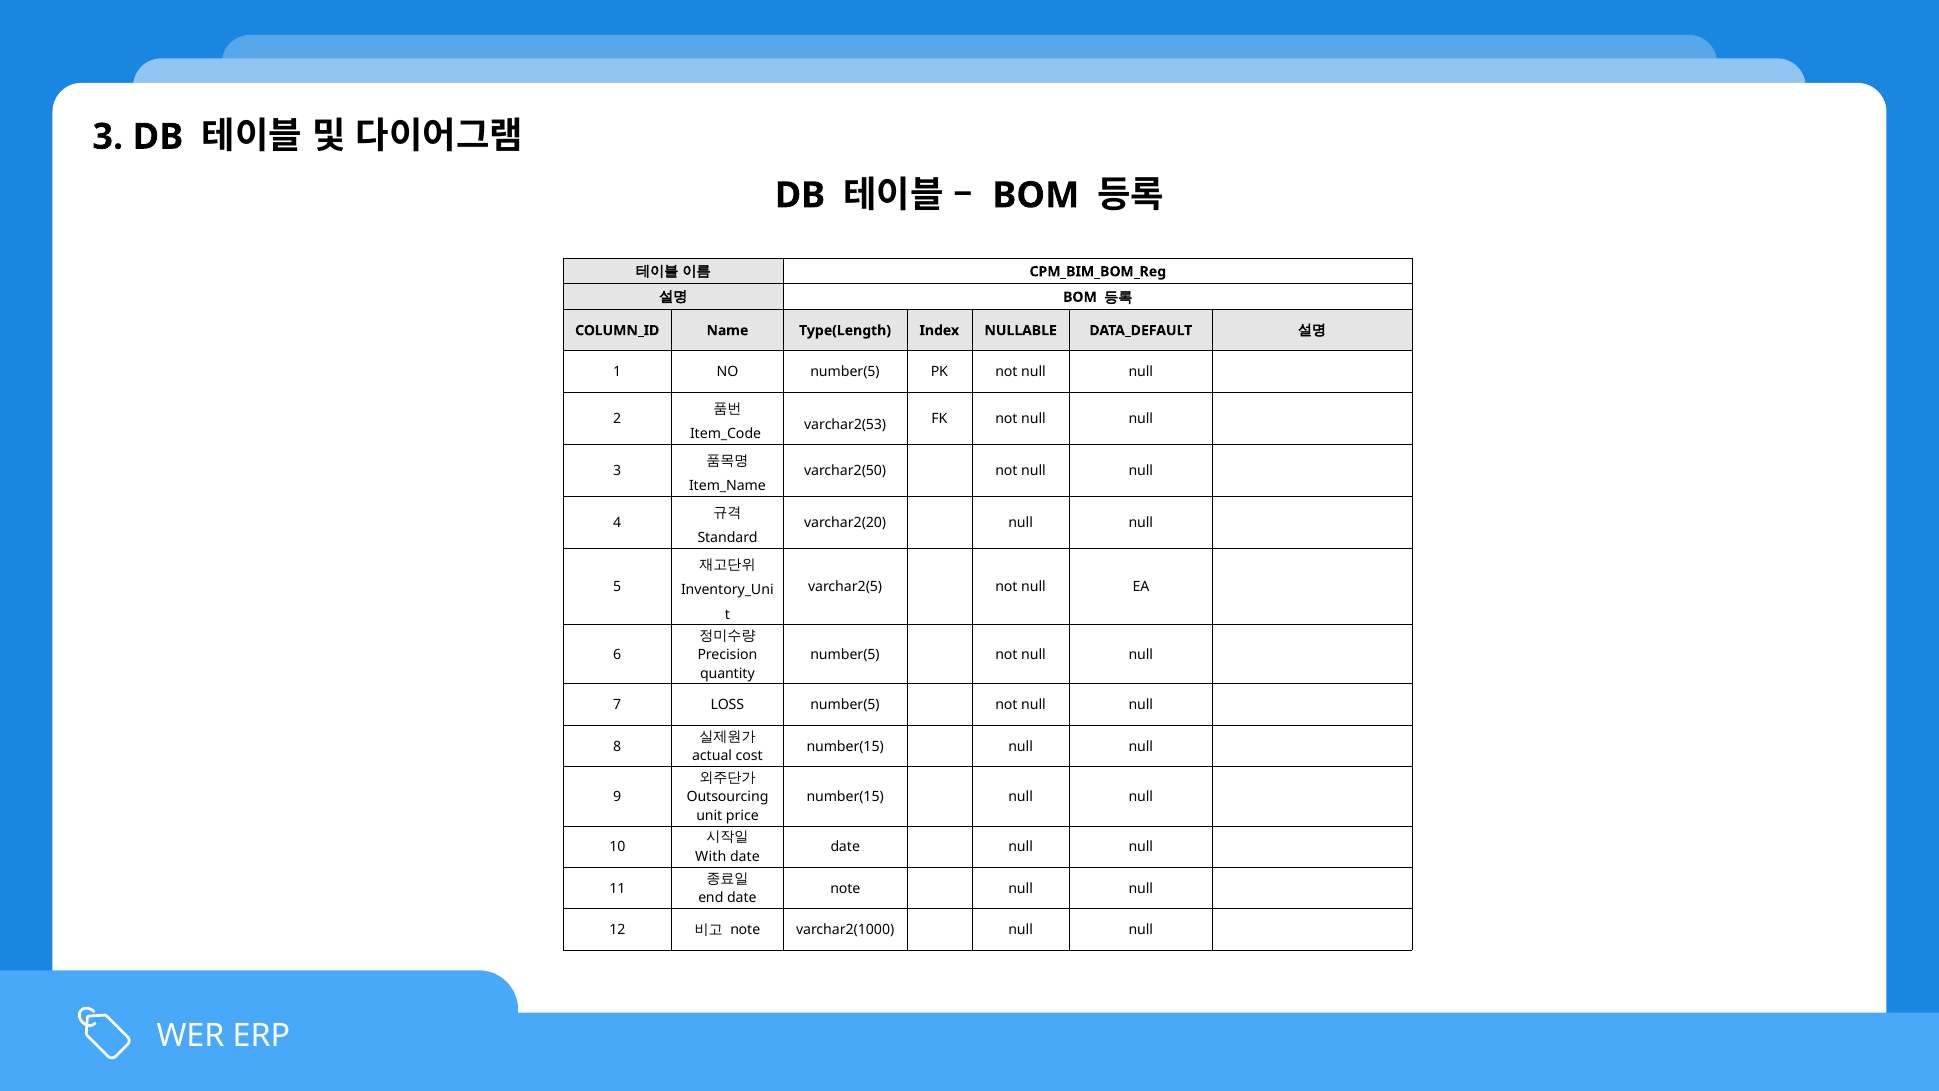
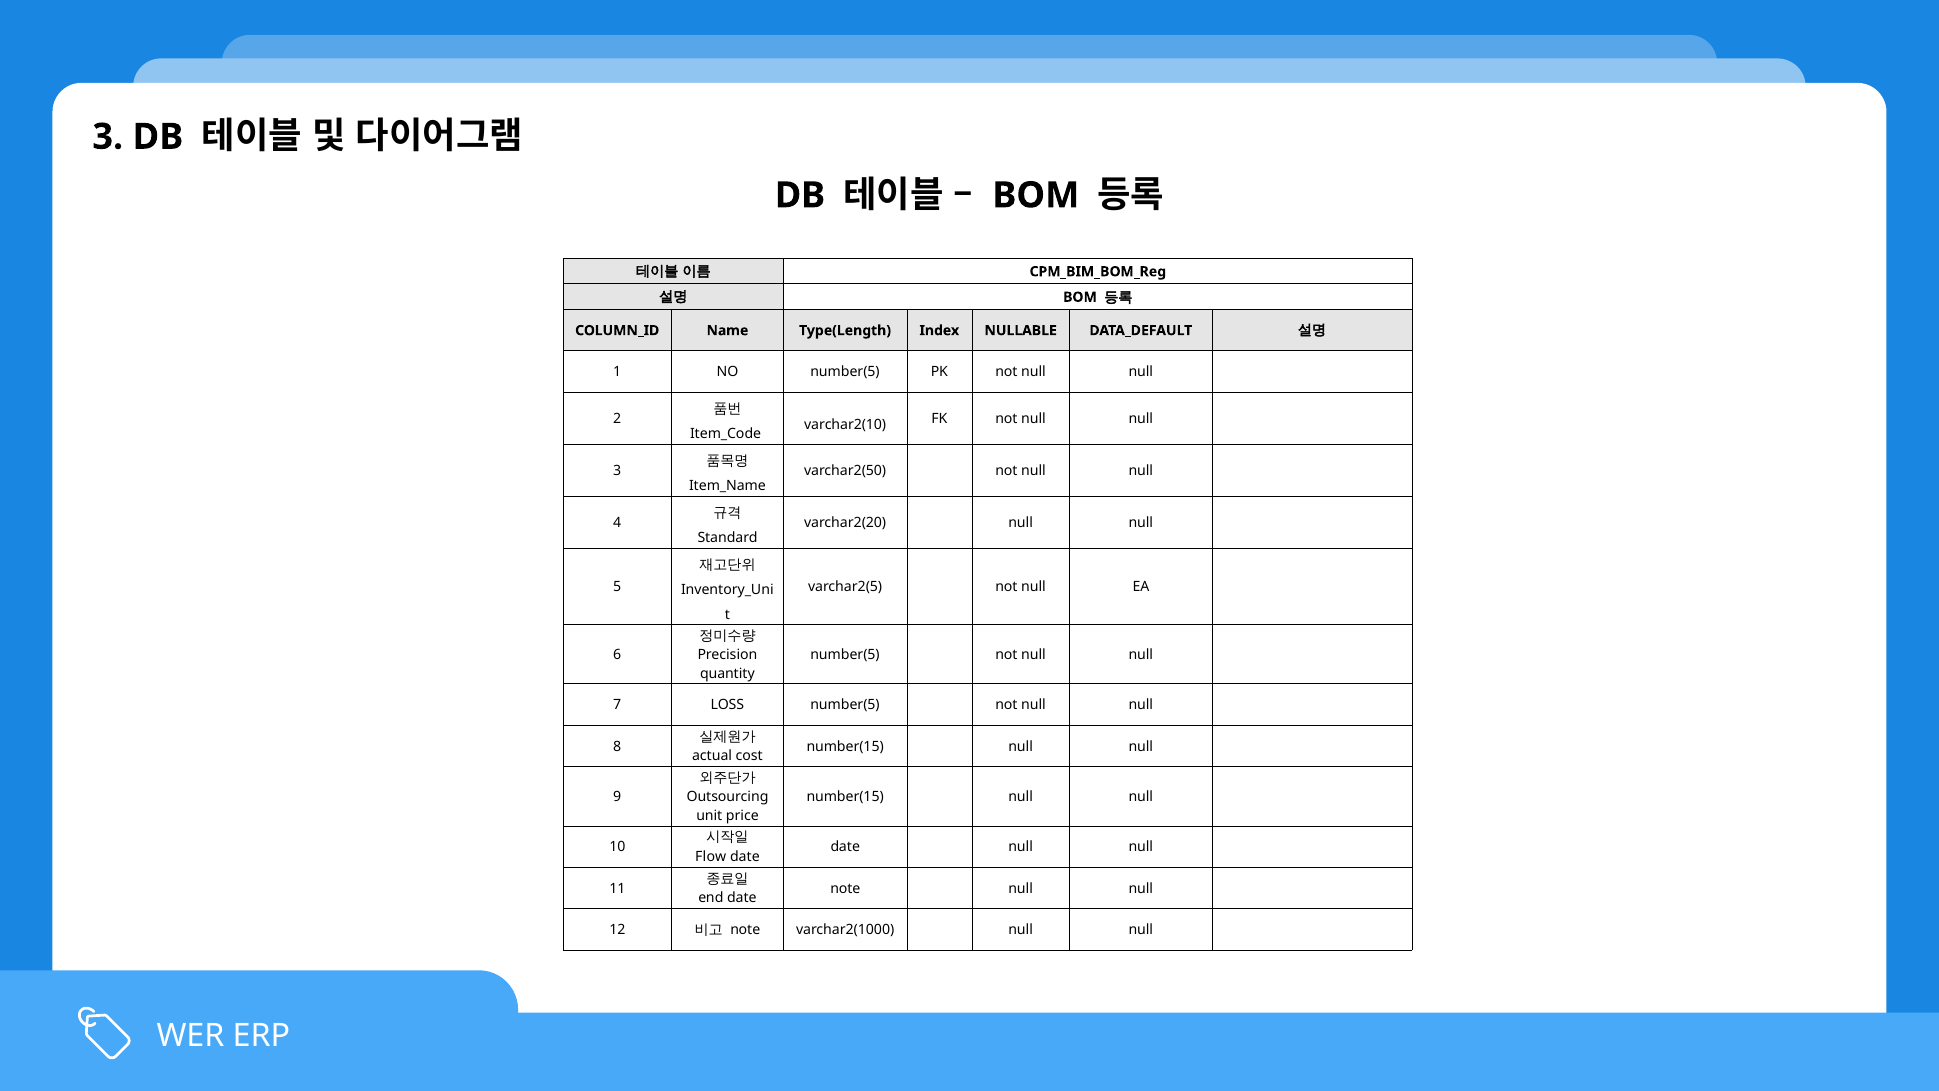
varchar2(53: varchar2(53 -> varchar2(10
With: With -> Flow
